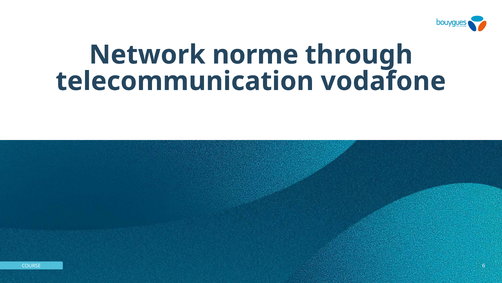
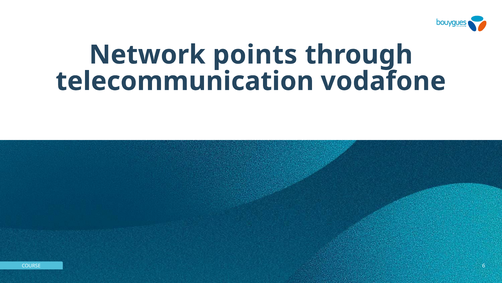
norme: norme -> points
